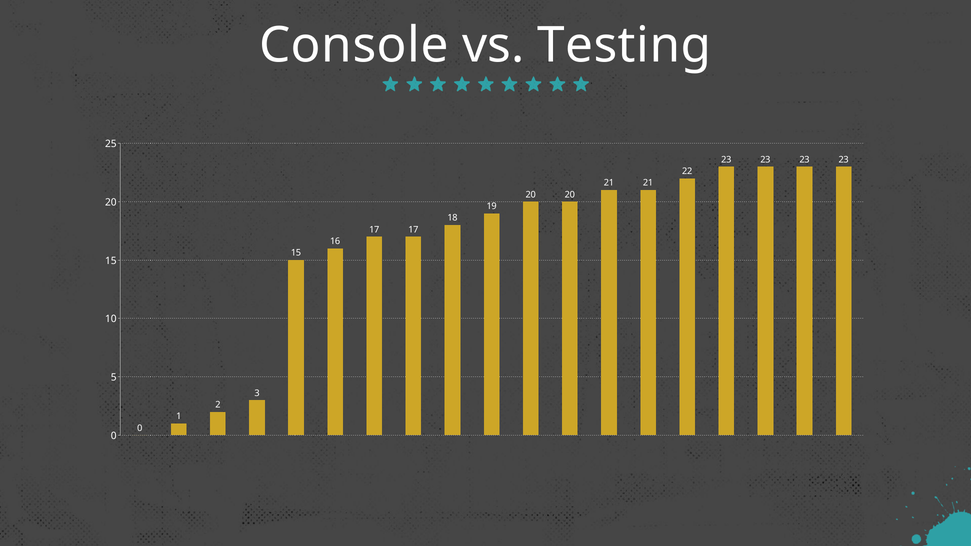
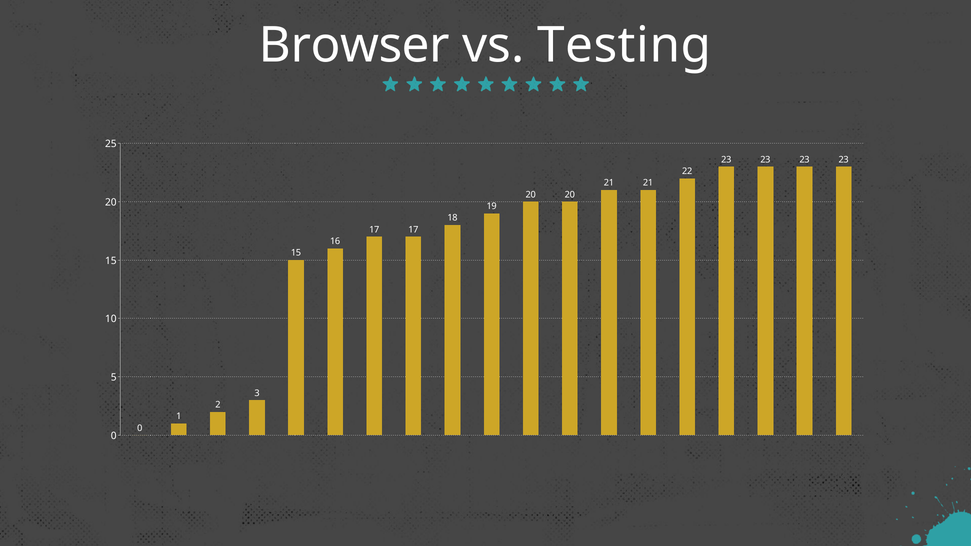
Console: Console -> Browser
